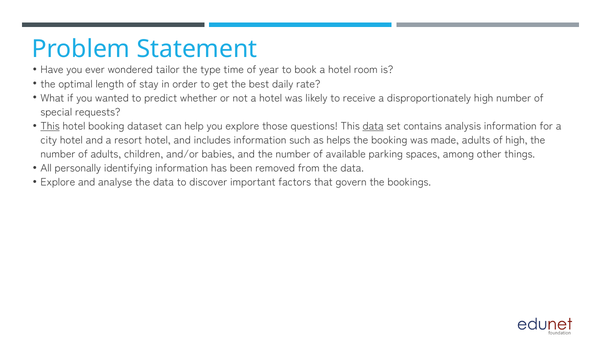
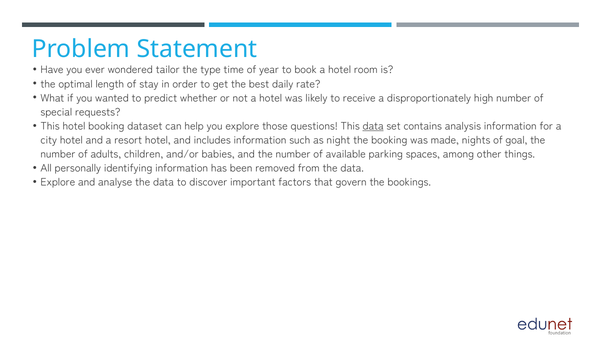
This at (50, 126) underline: present -> none
helps: helps -> night
made adults: adults -> nights
of high: high -> goal
